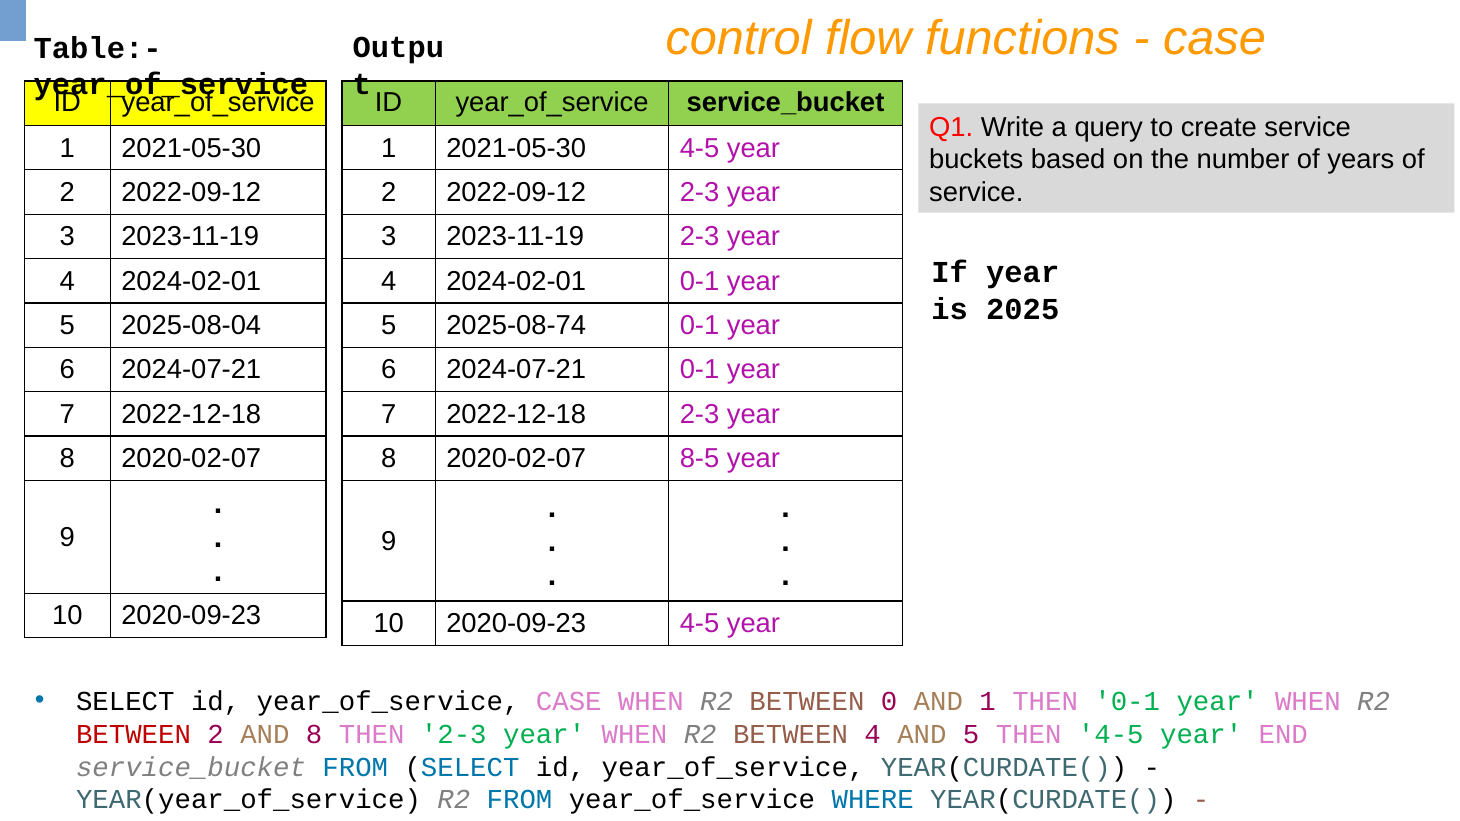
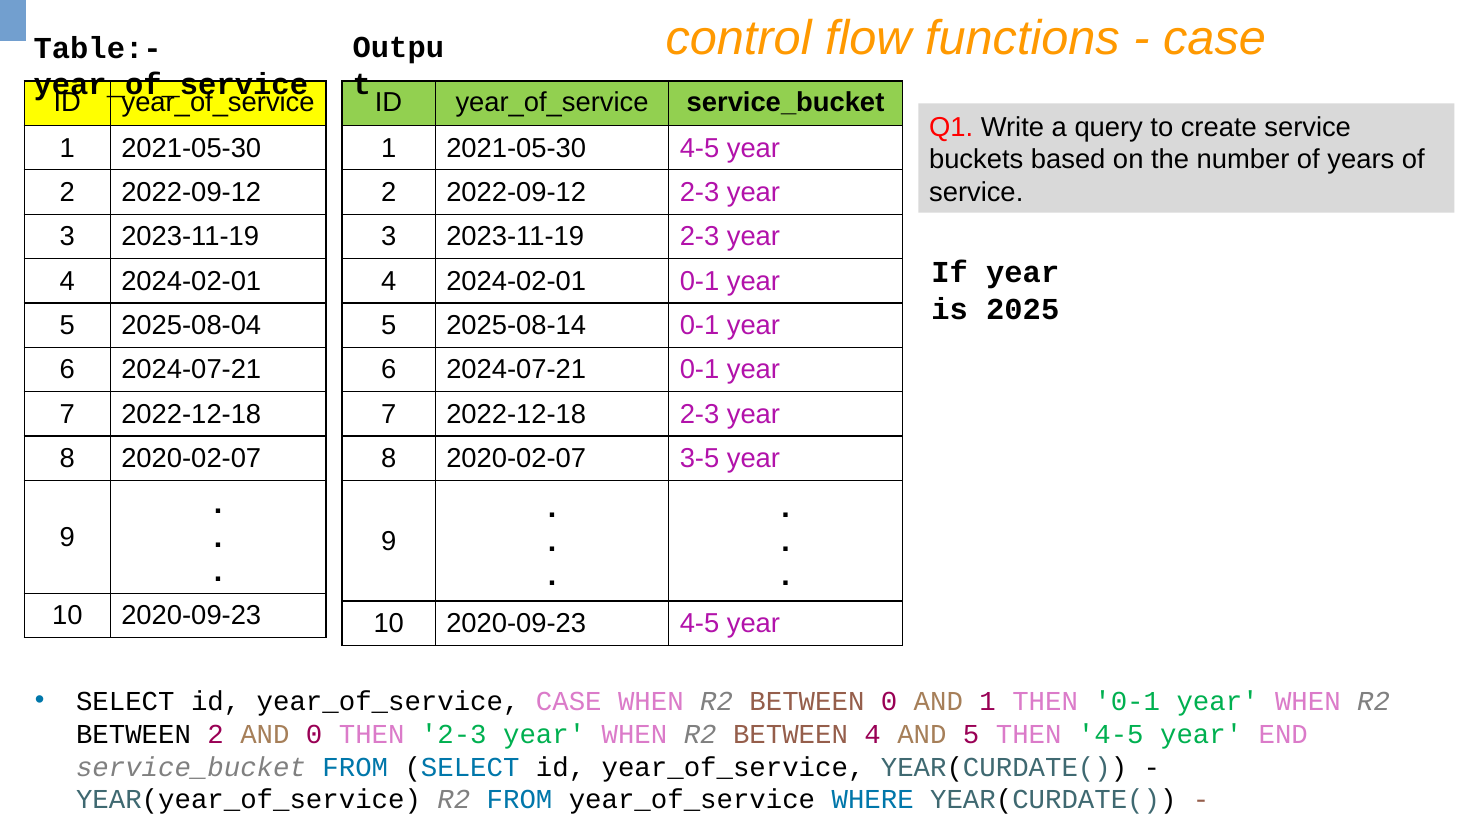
2025-08-74: 2025-08-74 -> 2025-08-14
8-5: 8-5 -> 3-5
BETWEEN at (134, 734) colour: red -> black
AND 8: 8 -> 0
